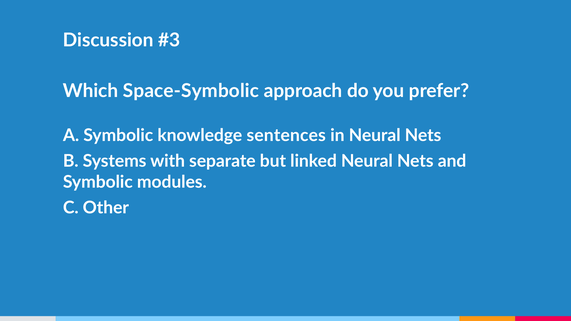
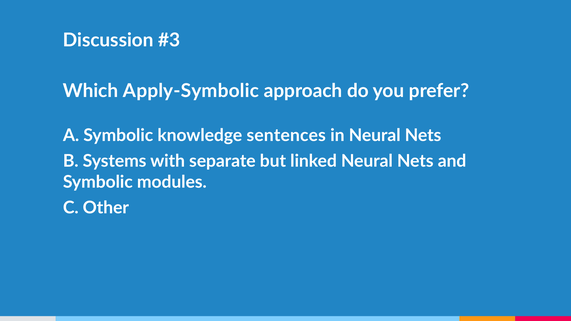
Space-Symbolic: Space-Symbolic -> Apply-Symbolic
